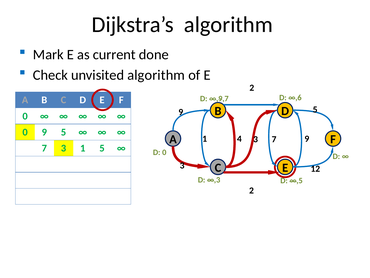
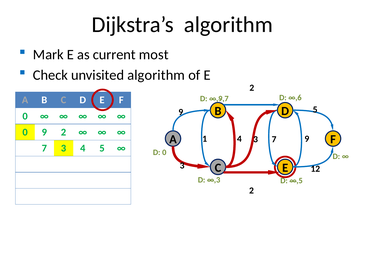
done: done -> most
0 9 5: 5 -> 2
7 3 1: 1 -> 4
